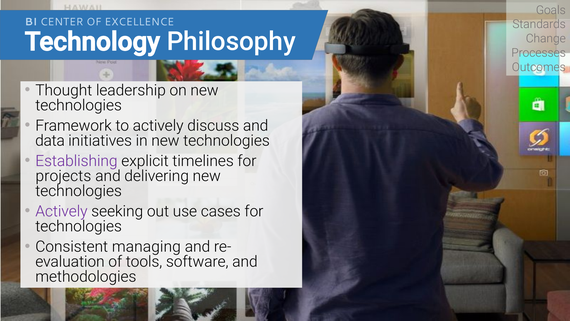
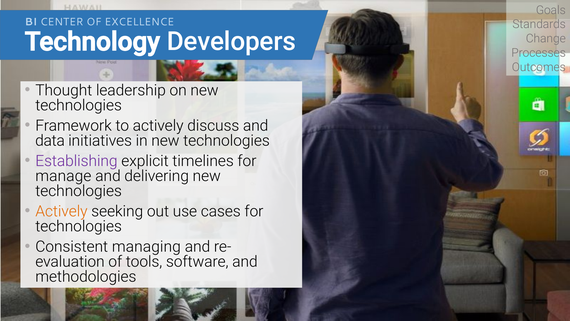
Philosophy: Philosophy -> Developers
projects: projects -> manage
Actively at (61, 211) colour: purple -> orange
